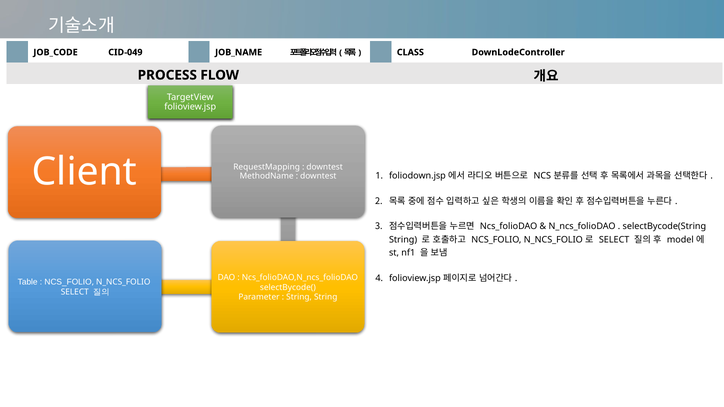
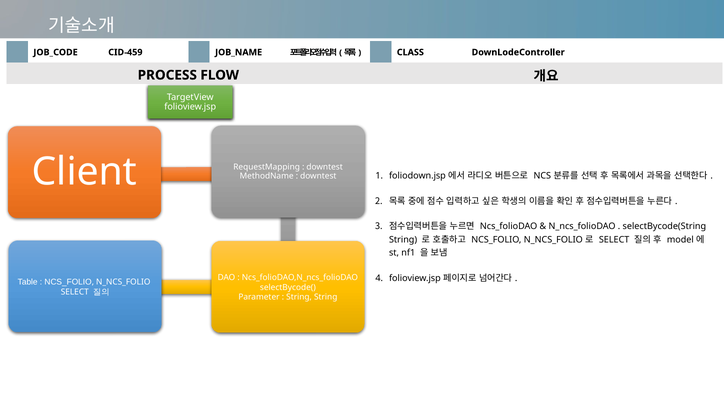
CID-049: CID-049 -> CID-459
